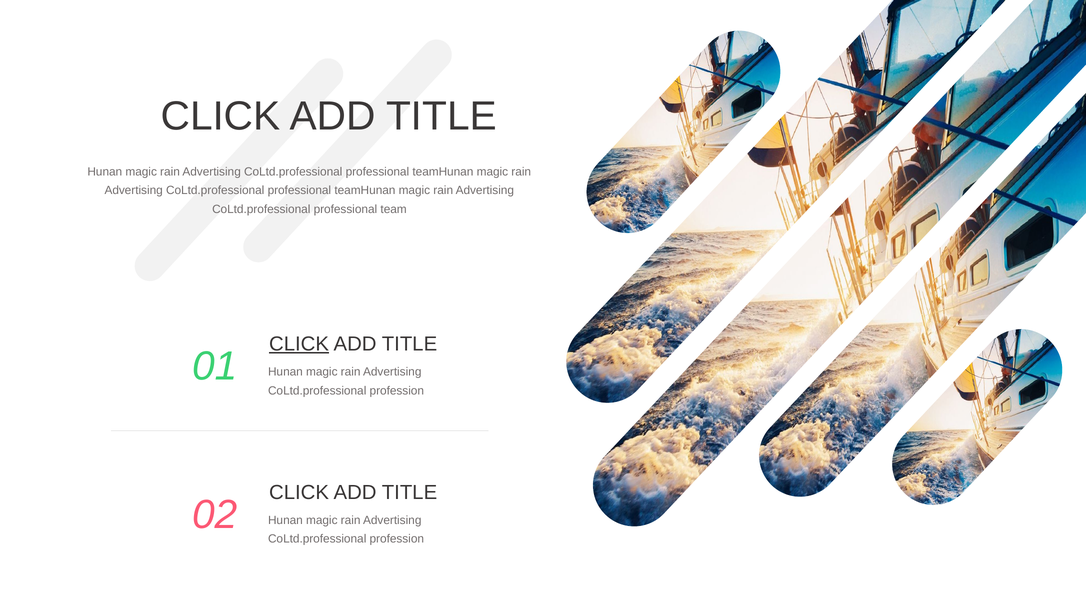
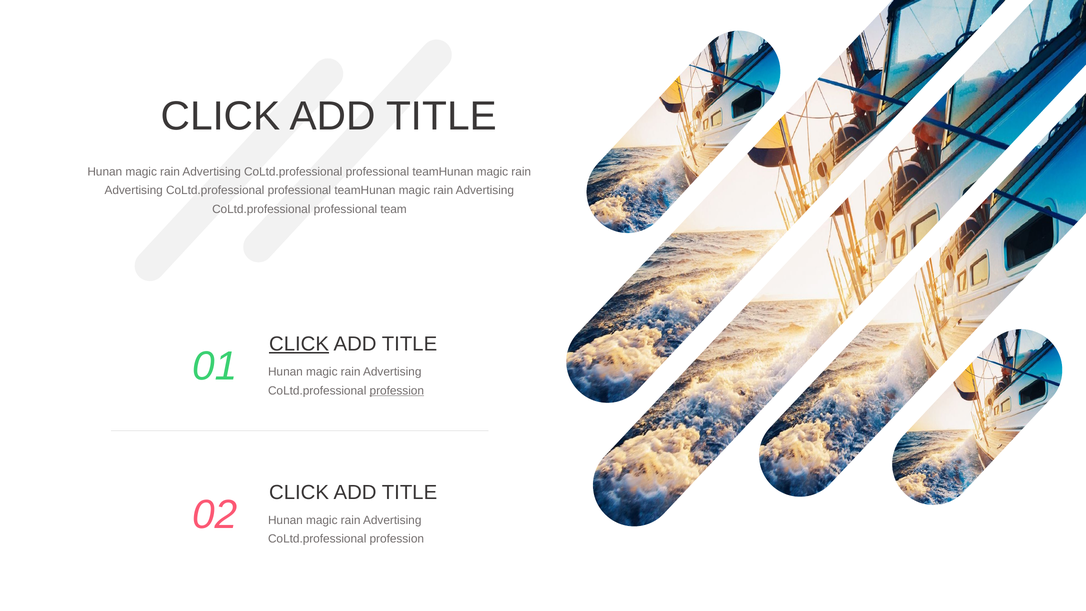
profession at (397, 391) underline: none -> present
